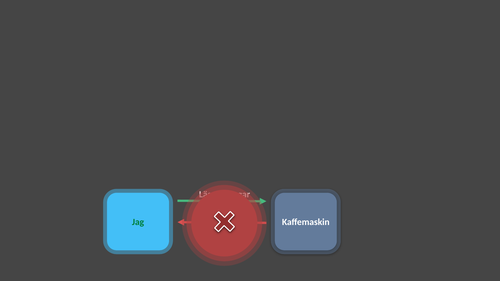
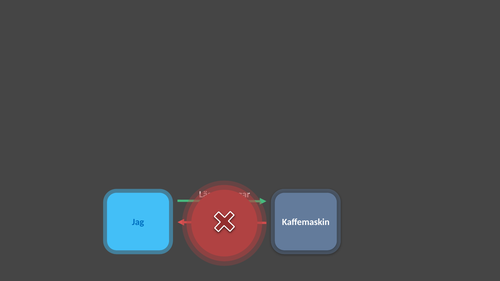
Jag colour: green -> blue
